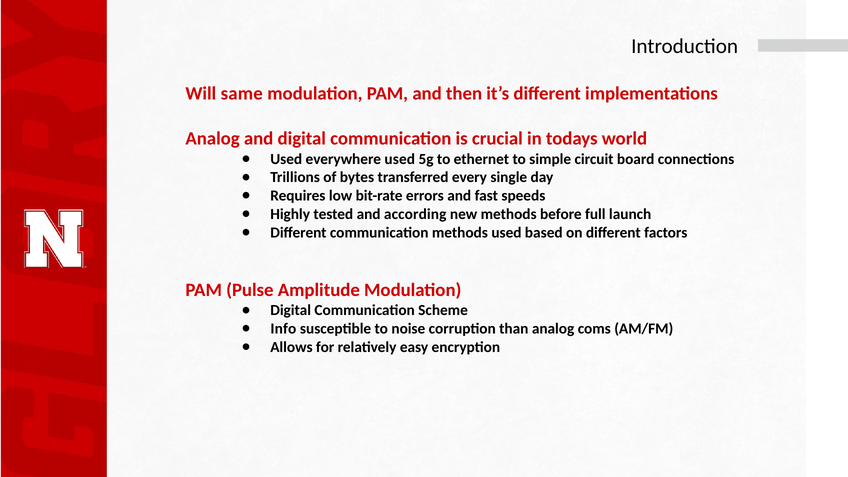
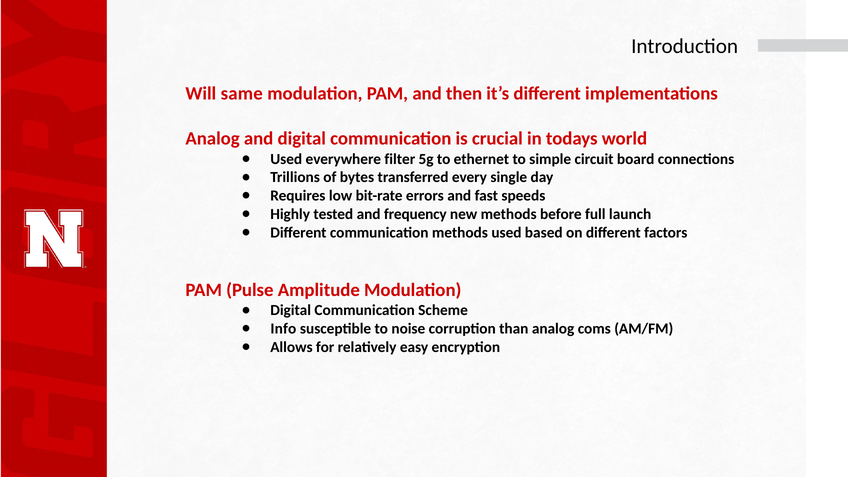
everywhere used: used -> filter
according: according -> frequency
